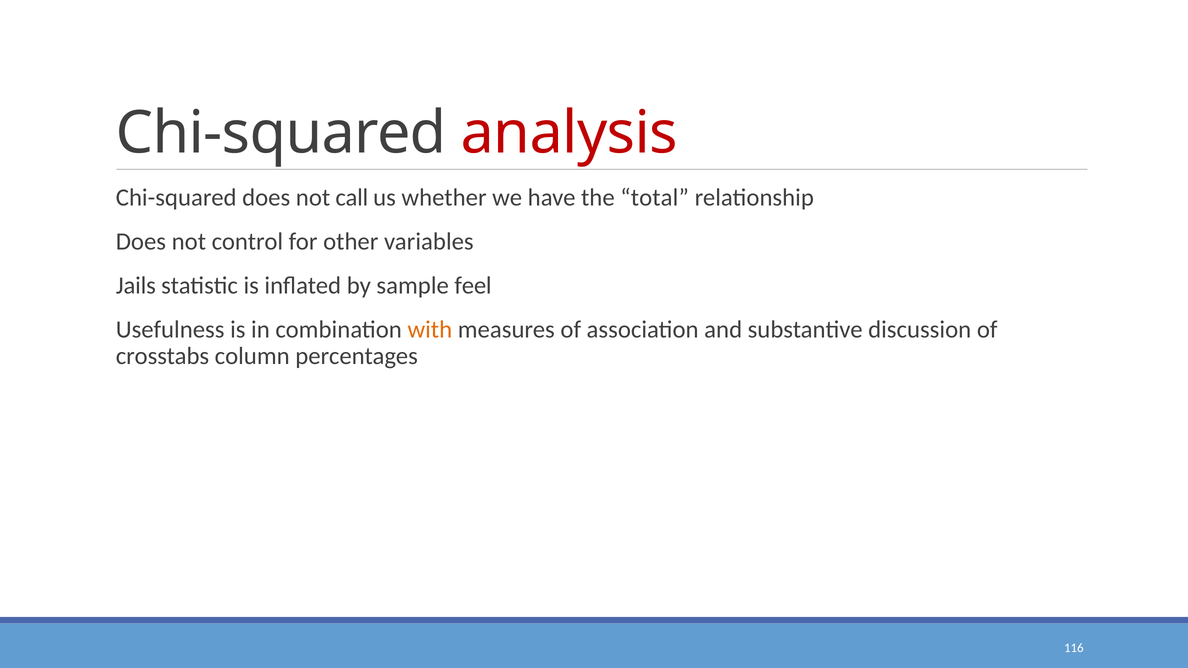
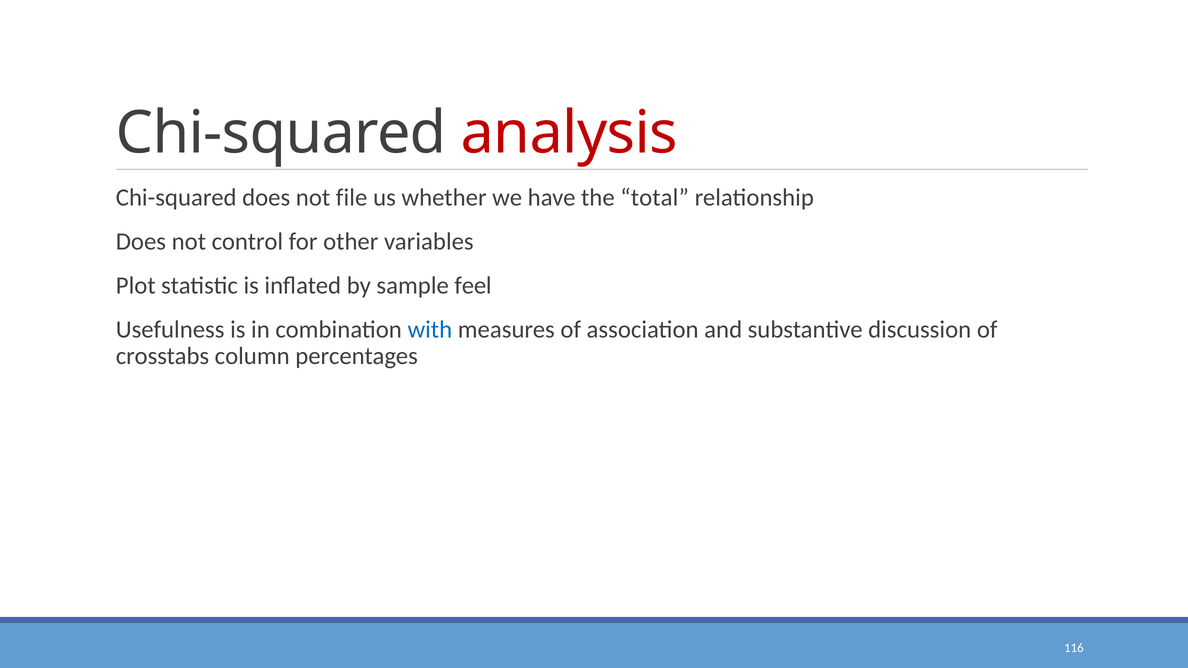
call: call -> file
Jails: Jails -> Plot
with colour: orange -> blue
